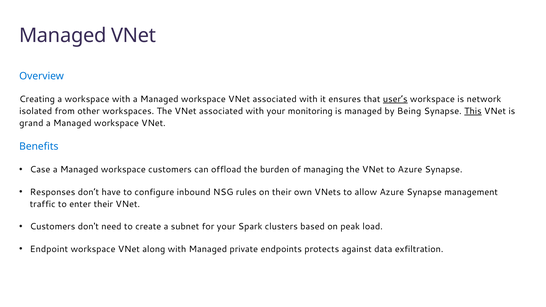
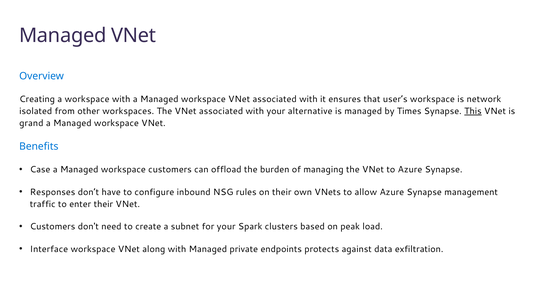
user’s underline: present -> none
monitoring: monitoring -> alternative
Being: Being -> Times
Endpoint: Endpoint -> Interface
